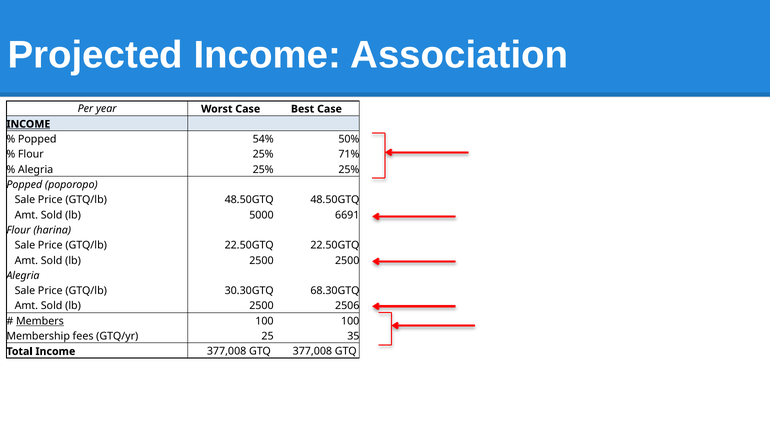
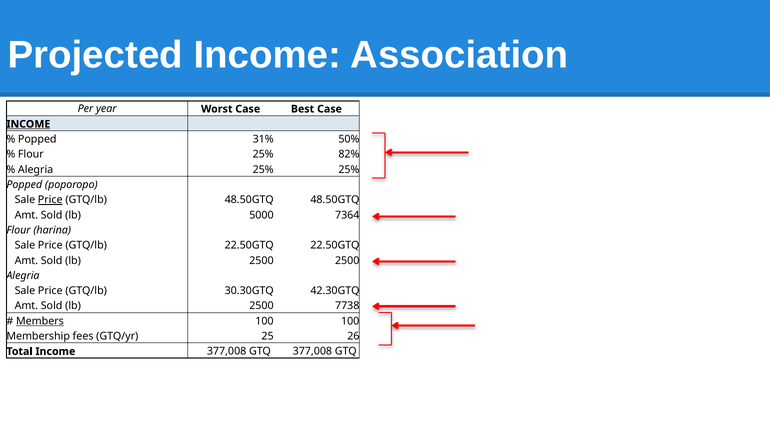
54%: 54% -> 31%
71%: 71% -> 82%
Price at (50, 200) underline: none -> present
6691: 6691 -> 7364
68.30GTQ: 68.30GTQ -> 42.30GTQ
2506: 2506 -> 7738
35: 35 -> 26
